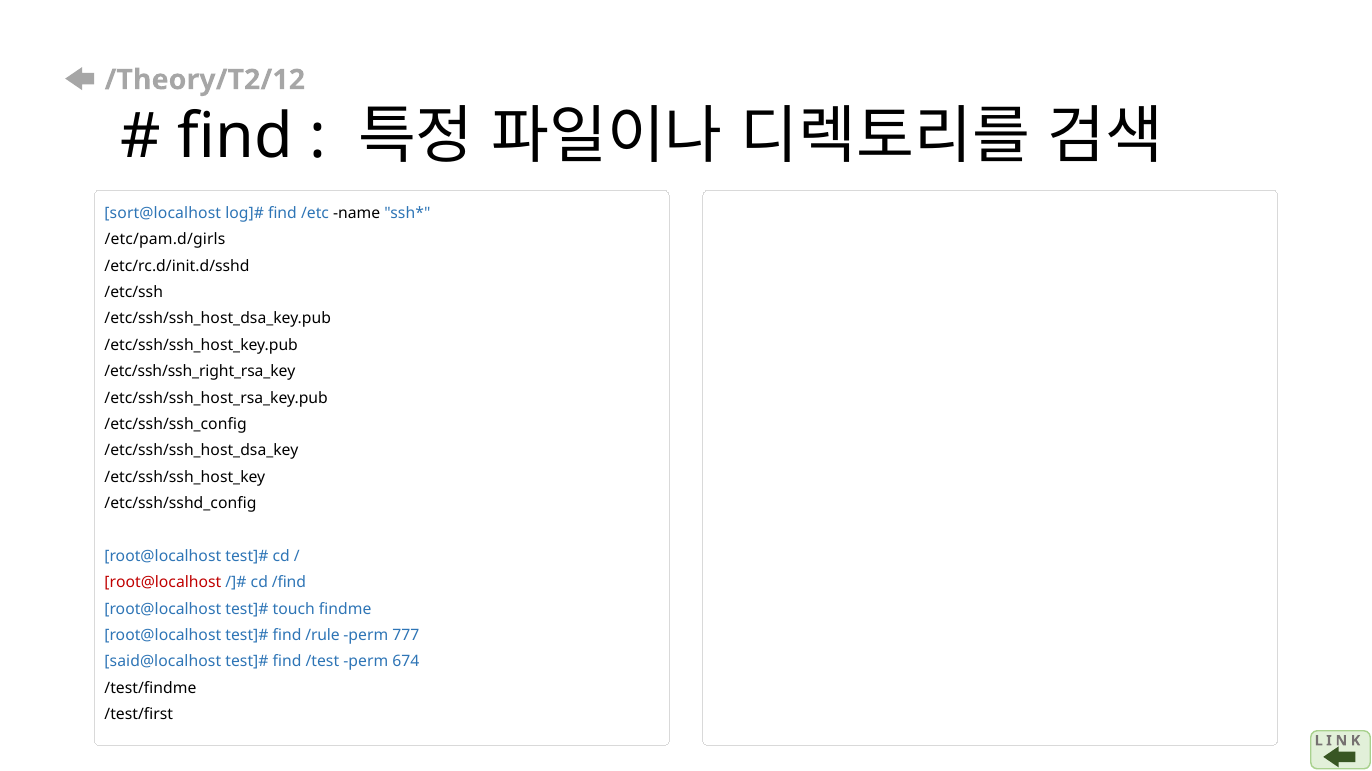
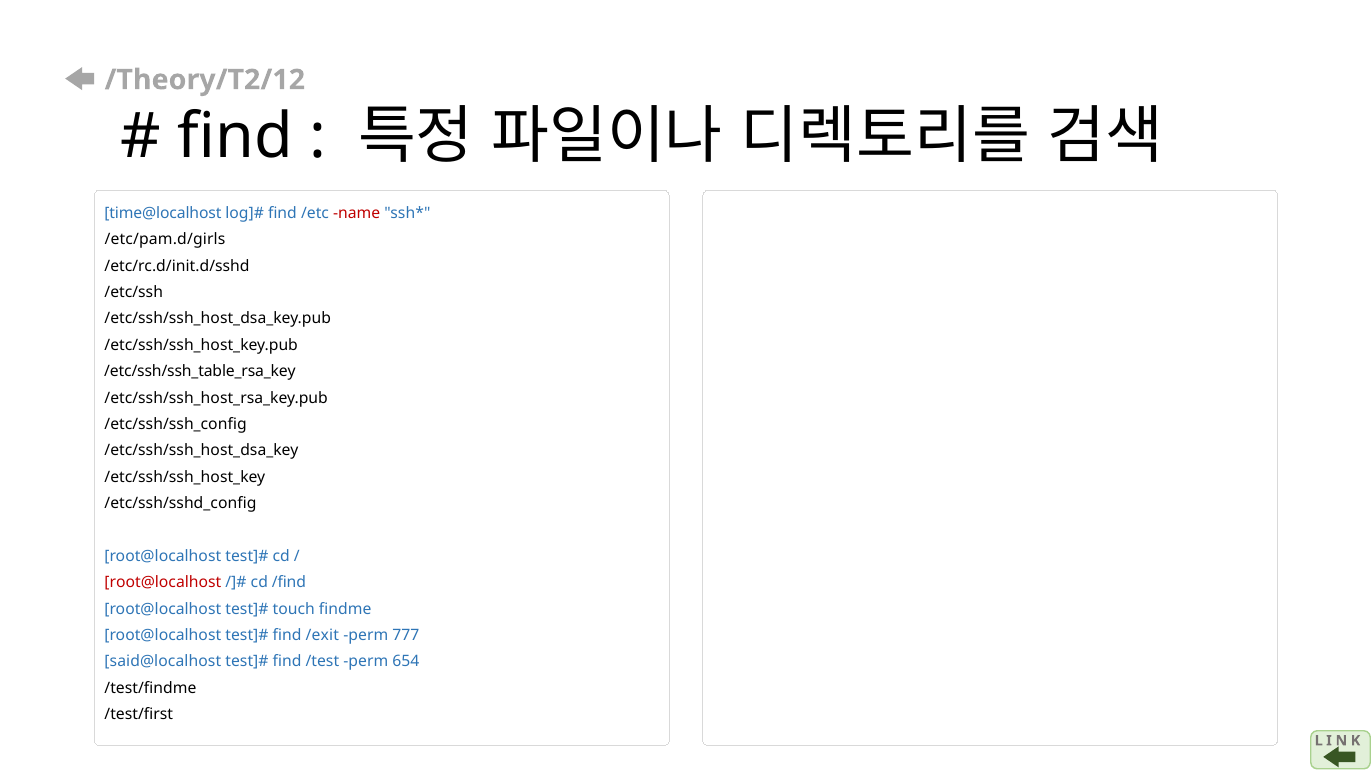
sort@localhost: sort@localhost -> time@localhost
name colour: black -> red
/etc/ssh/ssh_right_rsa_key: /etc/ssh/ssh_right_rsa_key -> /etc/ssh/ssh_table_rsa_key
/rule: /rule -> /exit
674: 674 -> 654
